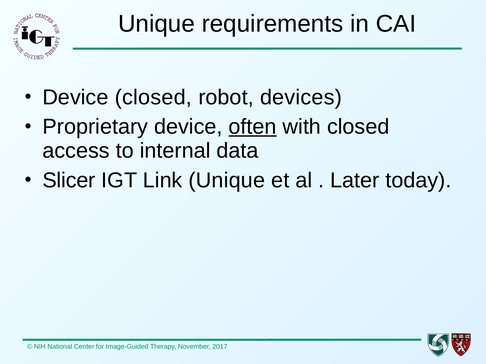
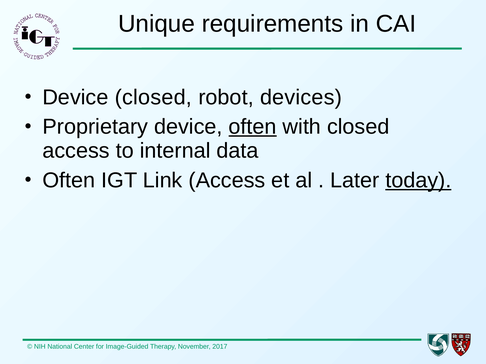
Slicer at (69, 181): Slicer -> Often
Link Unique: Unique -> Access
today underline: none -> present
